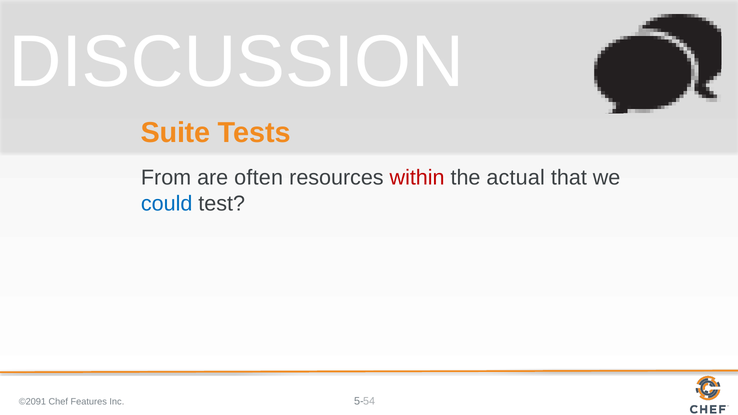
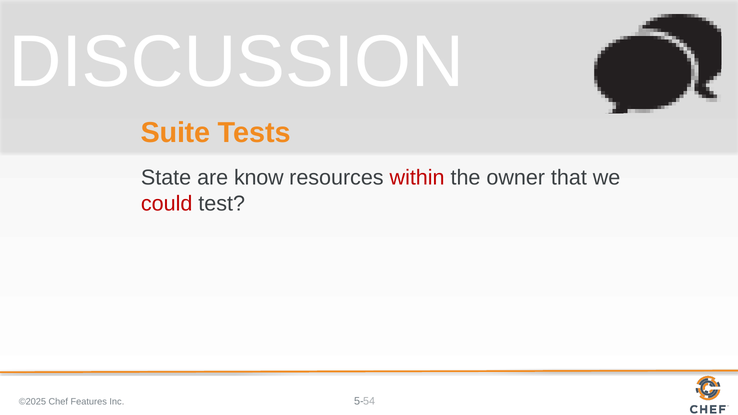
From: From -> State
often: often -> know
actual: actual -> owner
could colour: blue -> red
©2091: ©2091 -> ©2025
